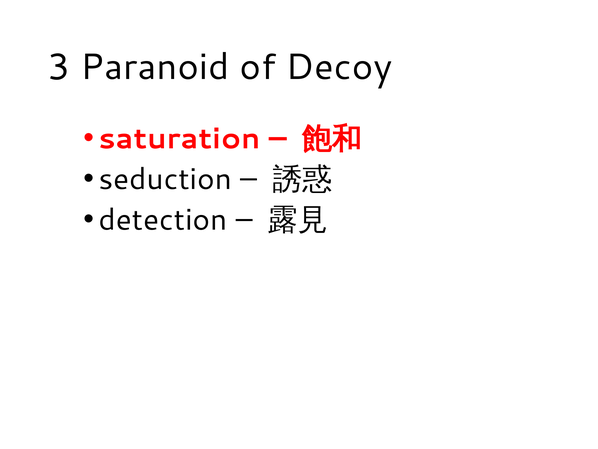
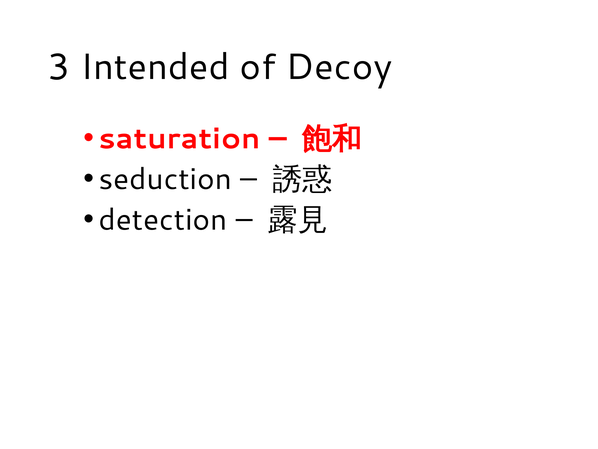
Paranoid: Paranoid -> Intended
